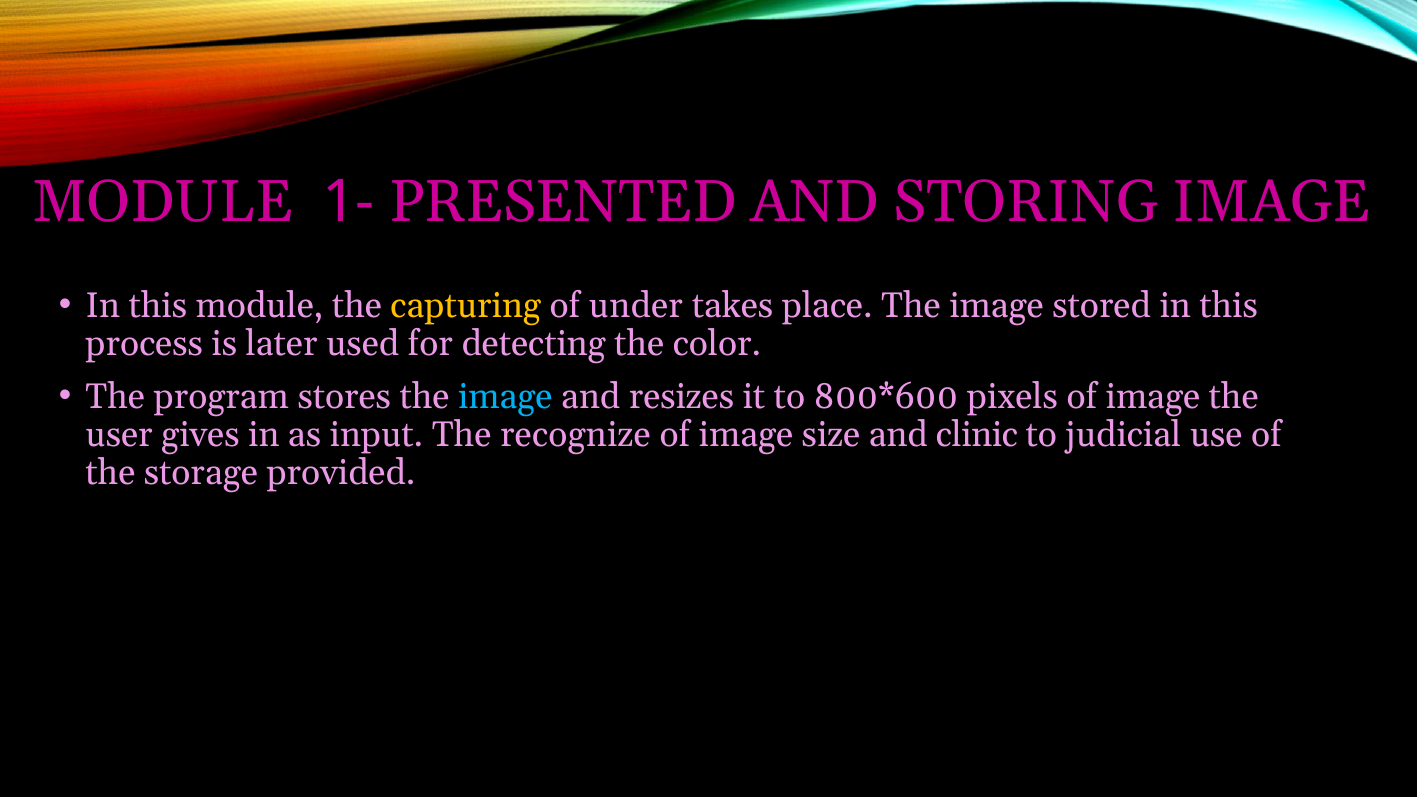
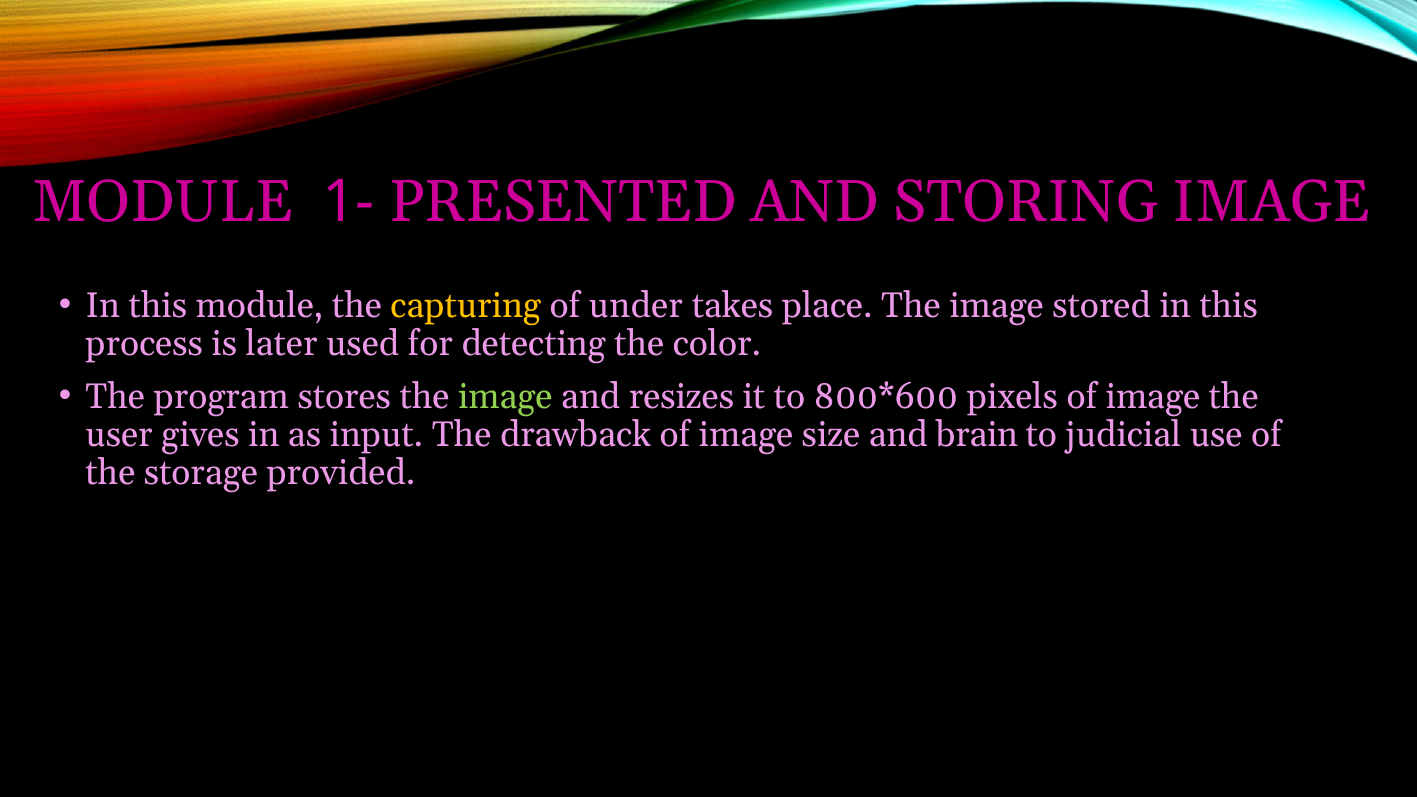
image at (505, 397) colour: light blue -> light green
recognize: recognize -> drawback
clinic: clinic -> brain
